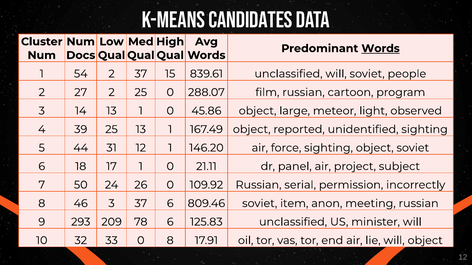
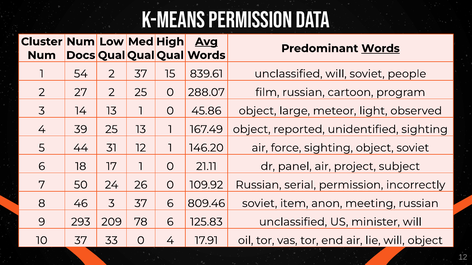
K-Means Candidates: Candidates -> Permission
Avg underline: none -> present
10 32: 32 -> 37
0 8: 8 -> 4
